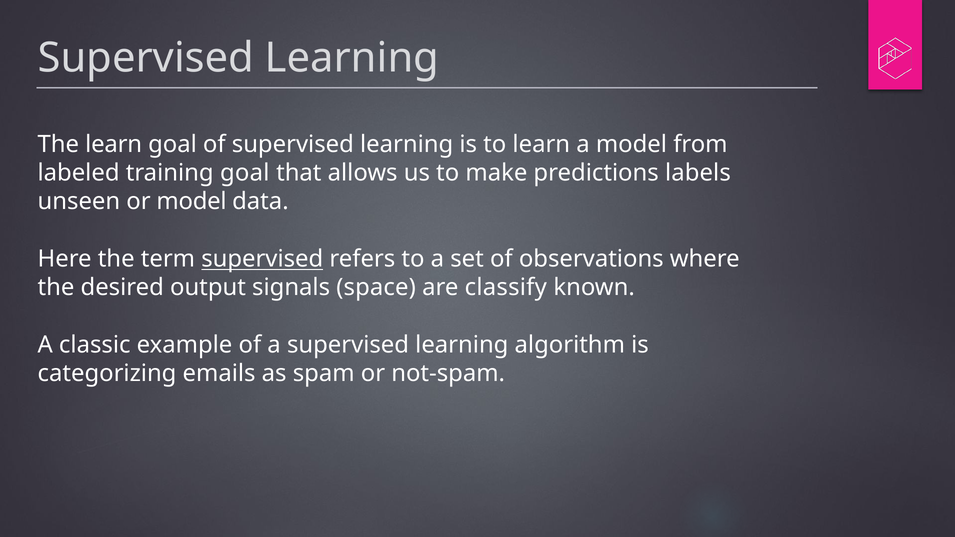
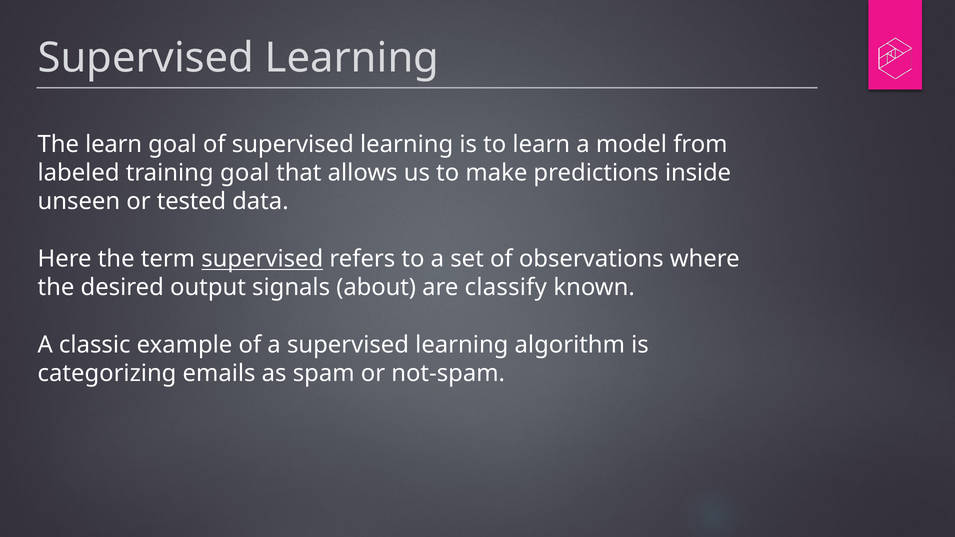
labels: labels -> inside
or model: model -> tested
space: space -> about
